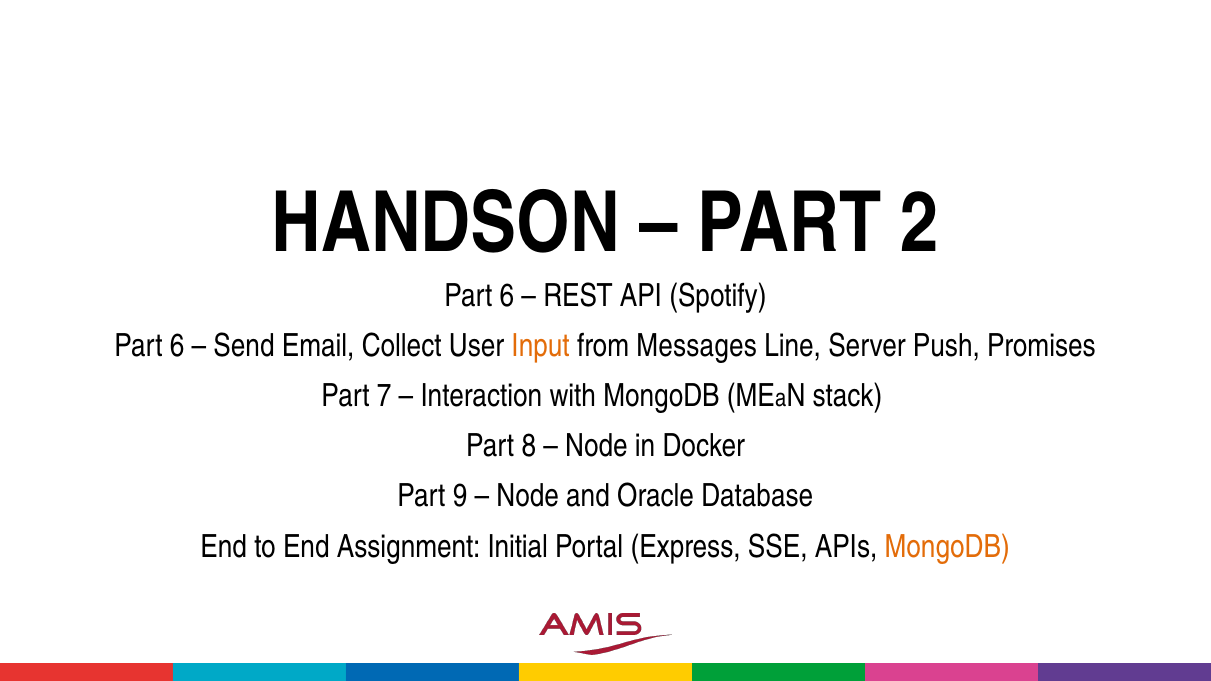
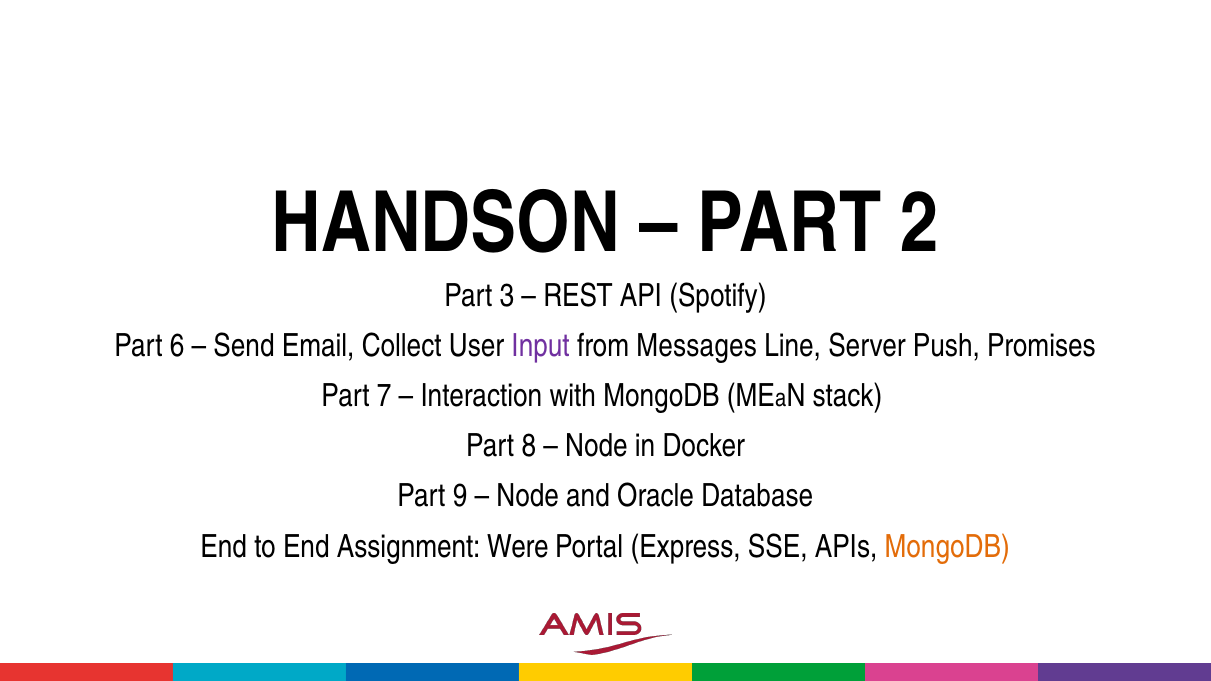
6 at (507, 296): 6 -> 3
Input colour: orange -> purple
Initial: Initial -> Were
